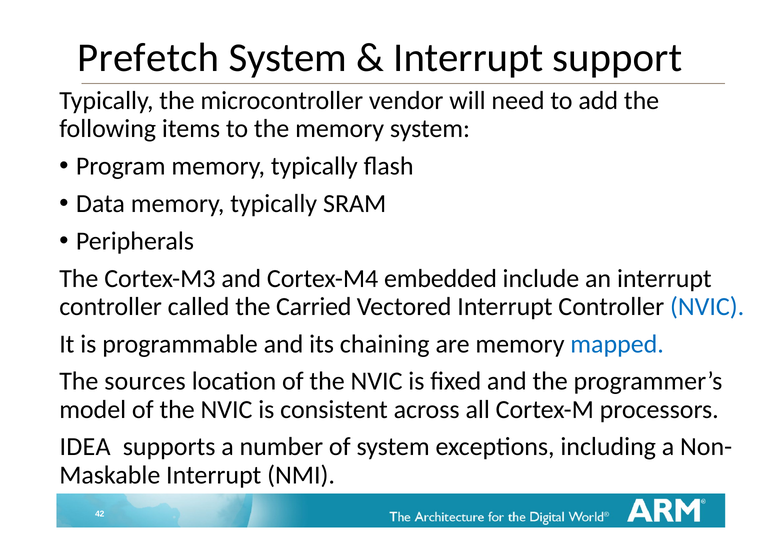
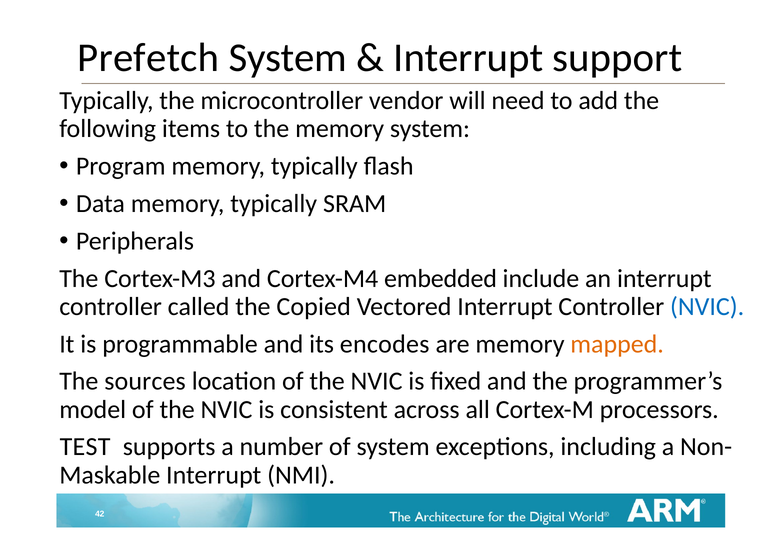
Carried: Carried -> Copied
chaining: chaining -> encodes
mapped colour: blue -> orange
IDEA: IDEA -> TEST
